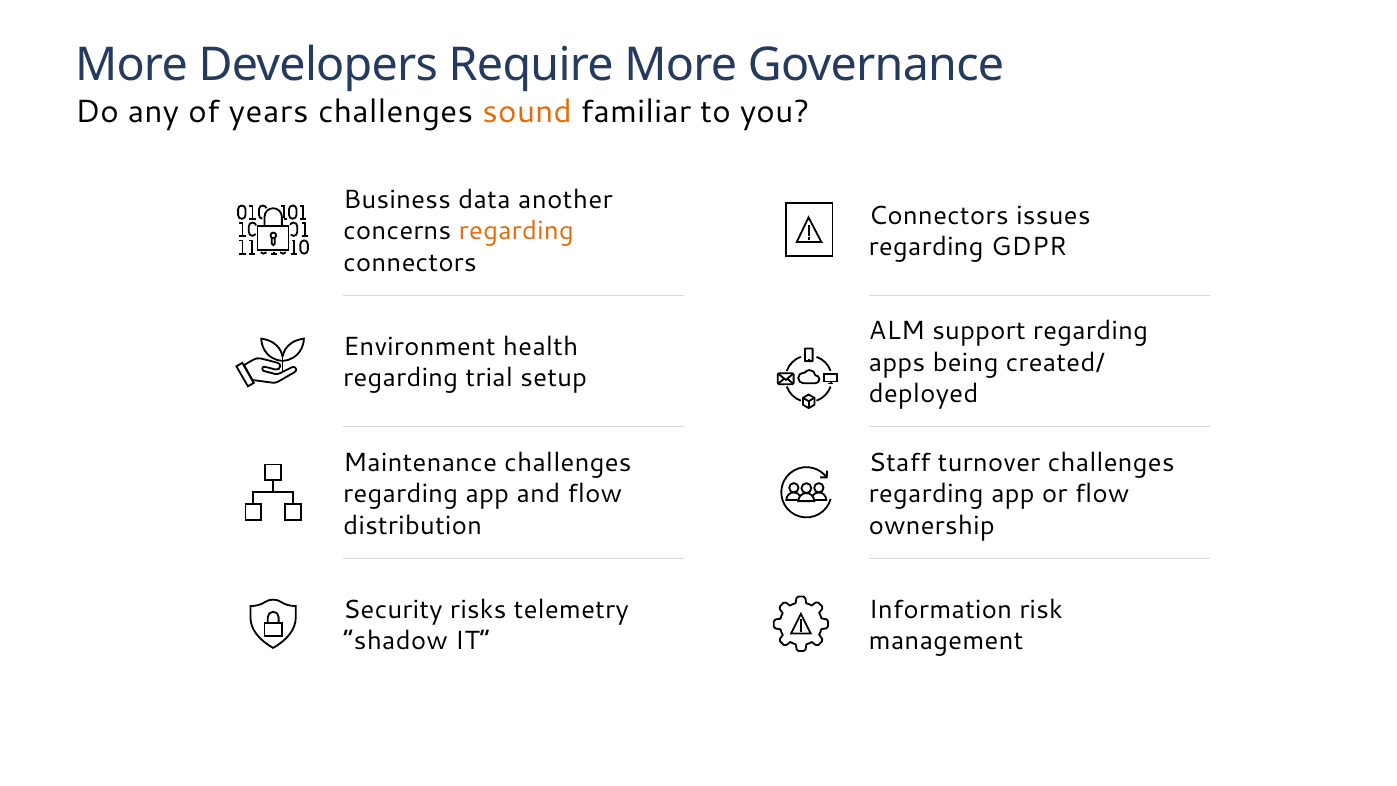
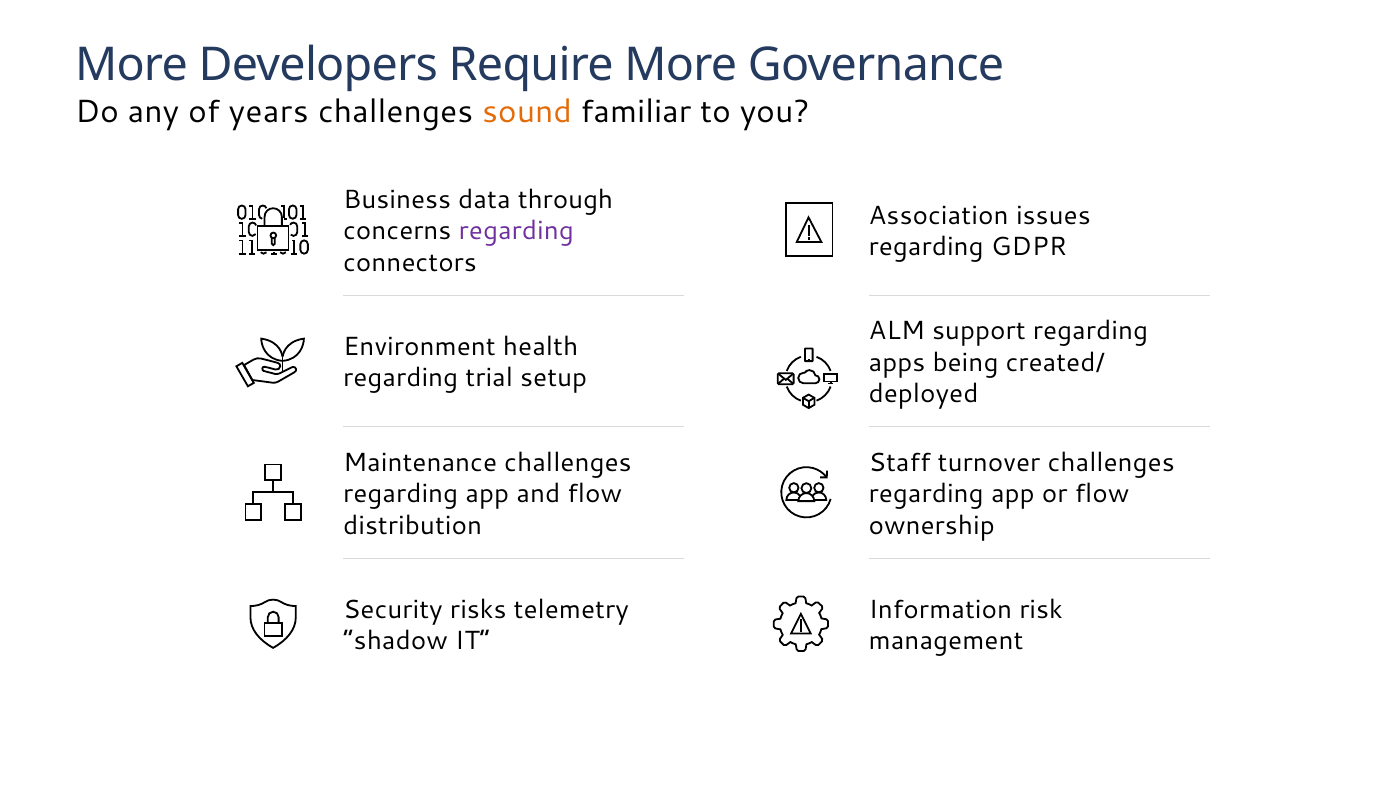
another: another -> through
Connectors at (939, 215): Connectors -> Association
regarding at (516, 231) colour: orange -> purple
